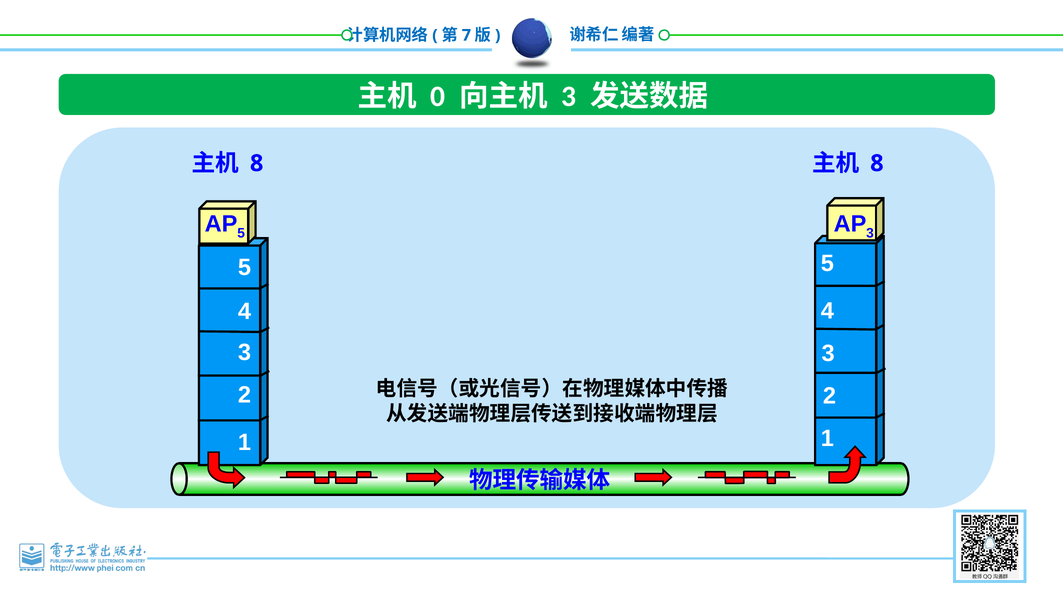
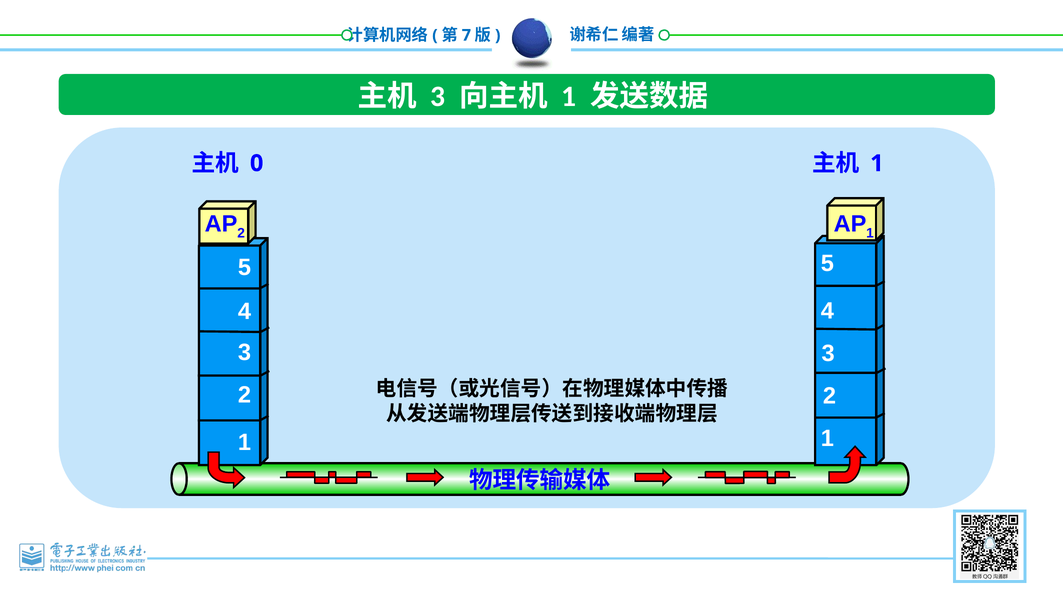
0 at (438, 96): 0 -> 3
3 at (569, 96): 3 -> 1
8 at (257, 163): 8 -> 0
8 at (877, 163): 8 -> 1
5 at (241, 233): 5 -> 2
3 at (870, 233): 3 -> 1
